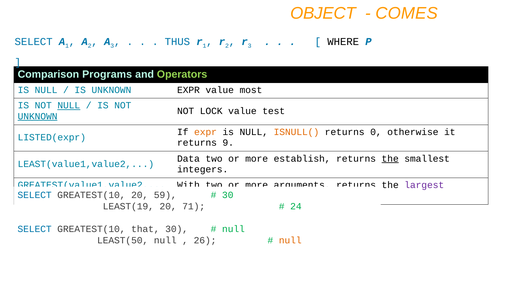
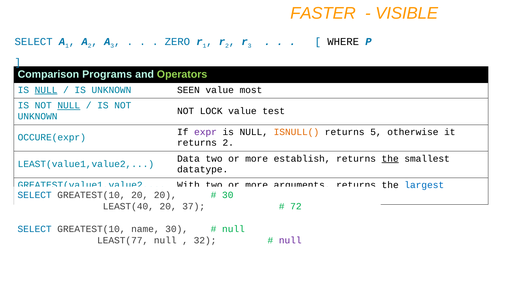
OBJECT: OBJECT -> FASTER
COMES: COMES -> VISIBLE
THUS: THUS -> ZERO
NULL at (46, 90) underline: none -> present
UNKNOWN EXPR: EXPR -> SEEN
UNKNOWN at (38, 116) underline: present -> none
expr at (206, 132) colour: orange -> purple
0: 0 -> 5
LISTED(expr: LISTED(expr -> OCCURE(expr
returns 9: 9 -> 2
integers: integers -> datatype
largest colour: purple -> blue
20 59: 59 -> 20
LEAST(19: LEAST(19 -> LEAST(40
71: 71 -> 37
24: 24 -> 72
that: that -> name
LEAST(50: LEAST(50 -> LEAST(77
26: 26 -> 32
null at (290, 240) colour: orange -> purple
